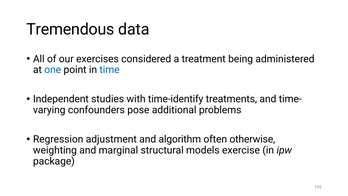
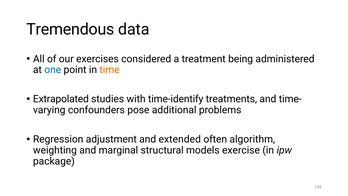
time colour: blue -> orange
Independent: Independent -> Extrapolated
algorithm: algorithm -> extended
otherwise: otherwise -> algorithm
